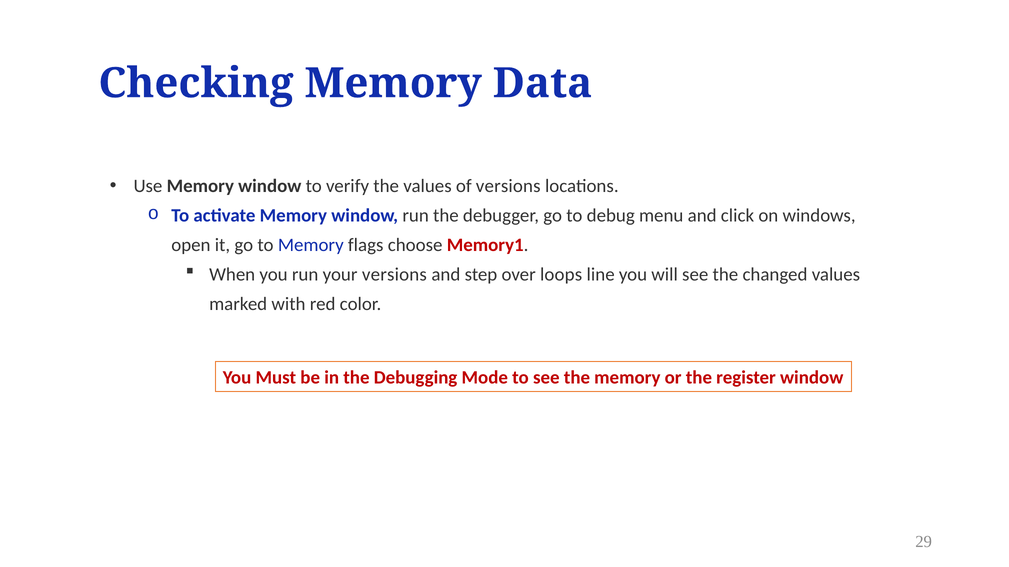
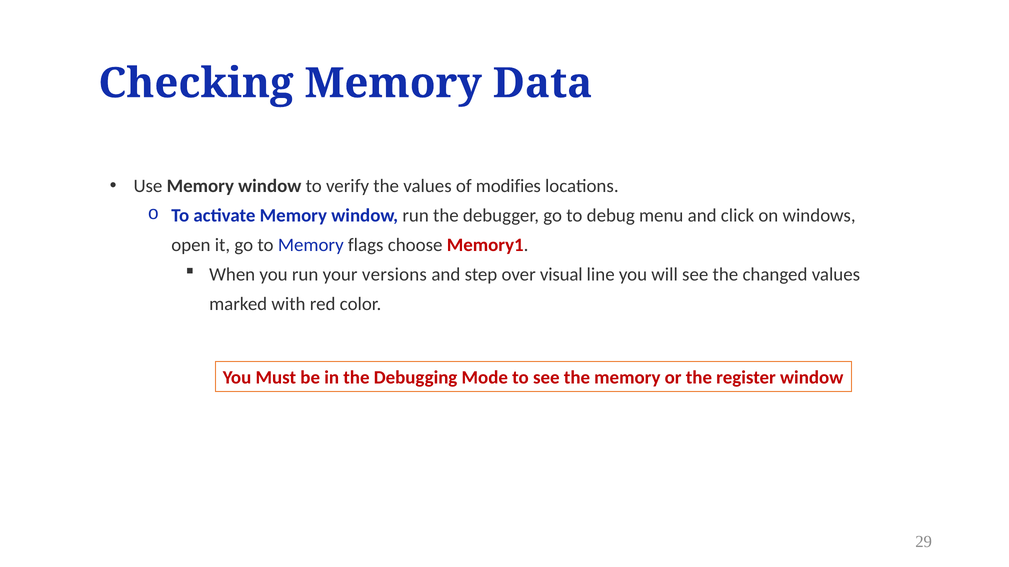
of versions: versions -> modifies
loops: loops -> visual
